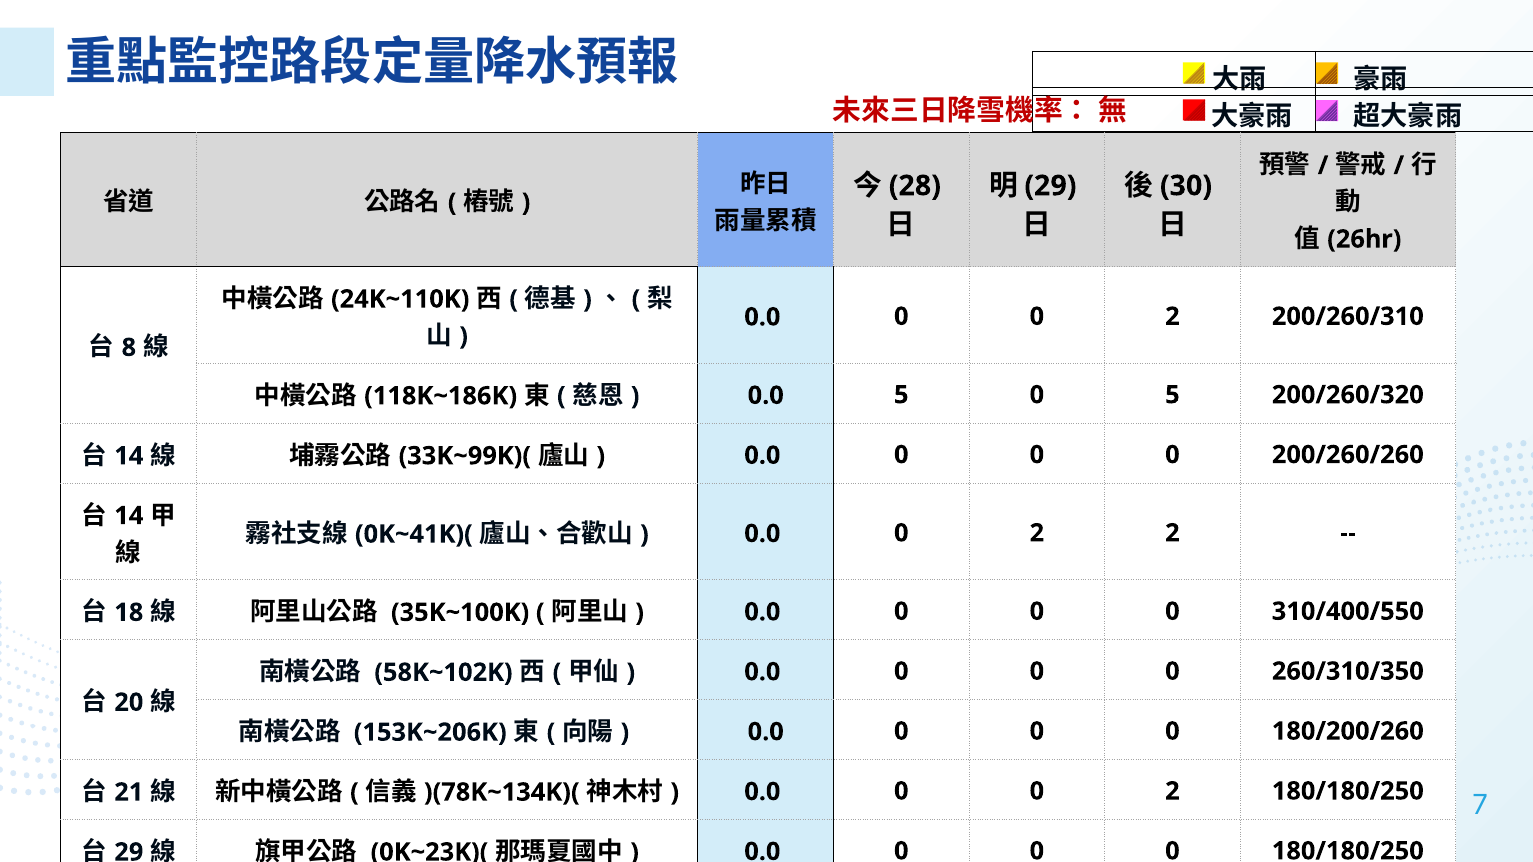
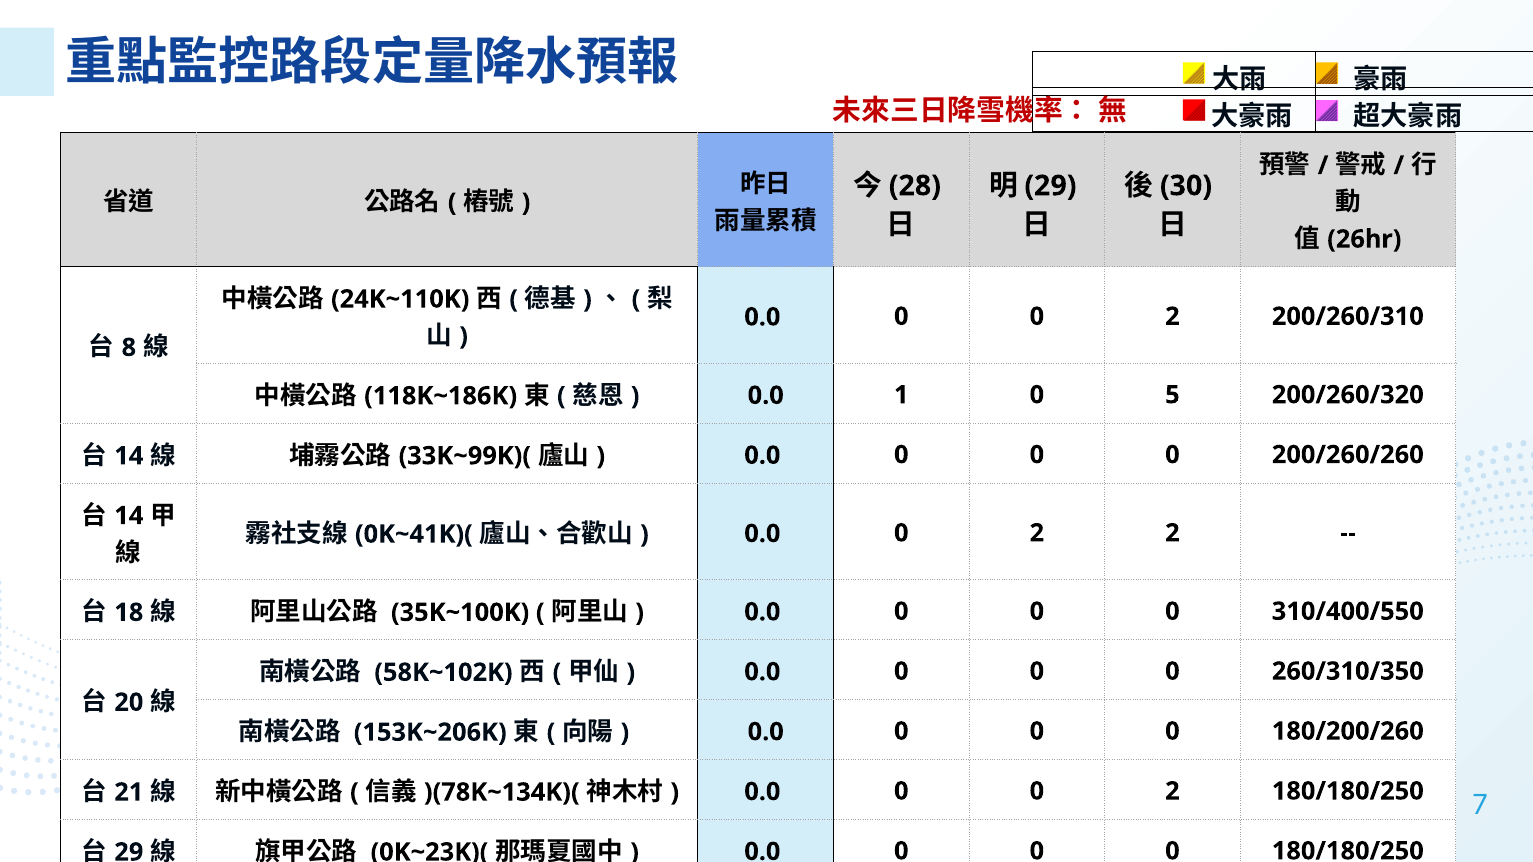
0.0 5: 5 -> 1
